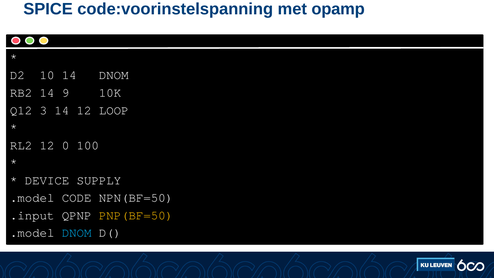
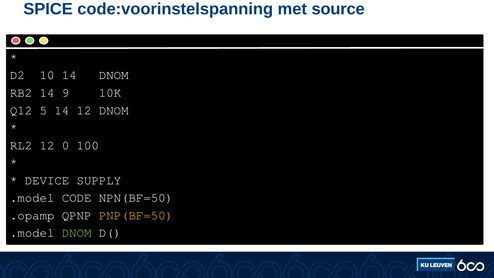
opamp: opamp -> source
3: 3 -> 5
12 LOOP: LOOP -> DNOM
.input: .input -> .opamp
DNOM at (77, 233) colour: light blue -> light green
